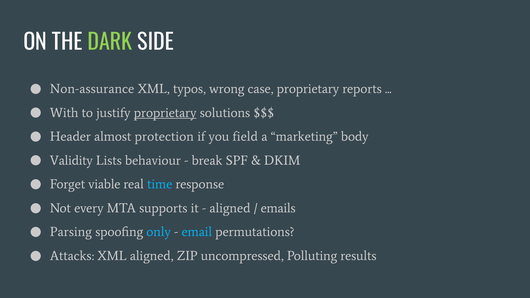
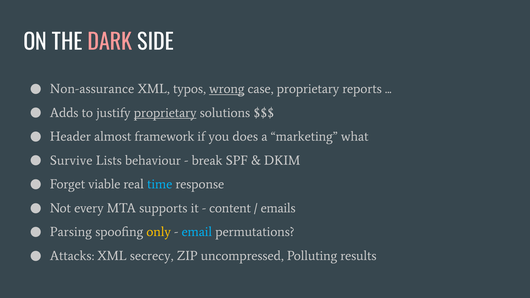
DARK colour: light green -> pink
wrong underline: none -> present
With: With -> Adds
protection: protection -> framework
field: field -> does
body: body -> what
Validity: Validity -> Survive
aligned at (230, 208): aligned -> content
only colour: light blue -> yellow
XML aligned: aligned -> secrecy
